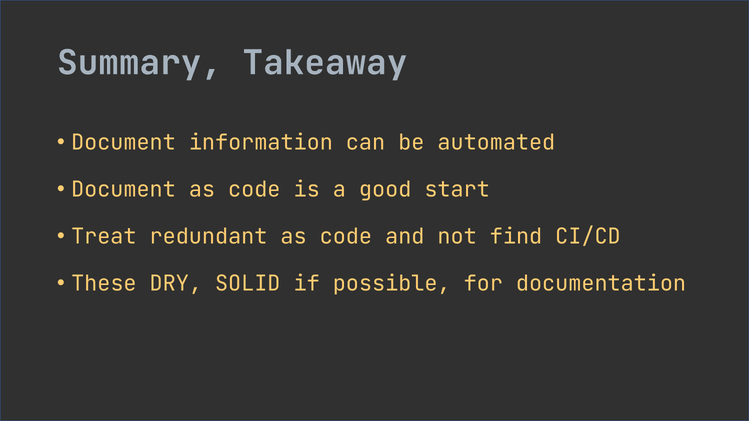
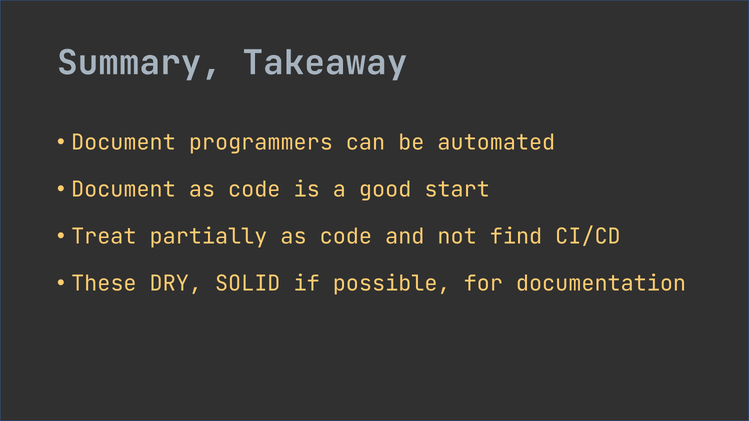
information: information -> programmers
redundant: redundant -> partially
